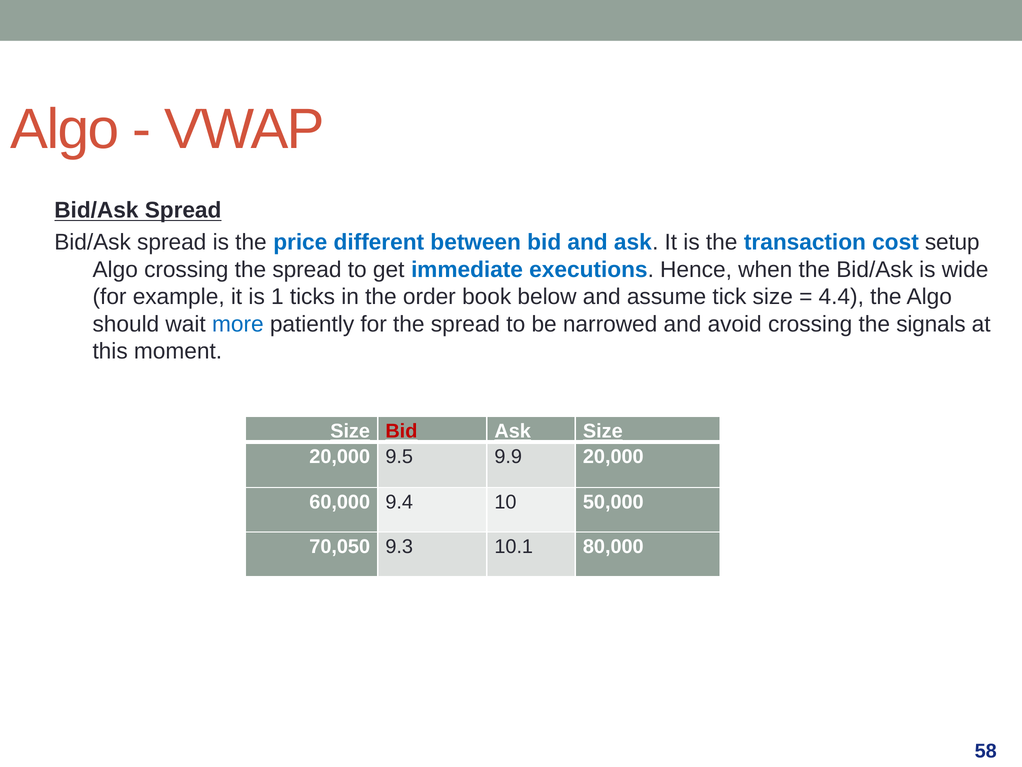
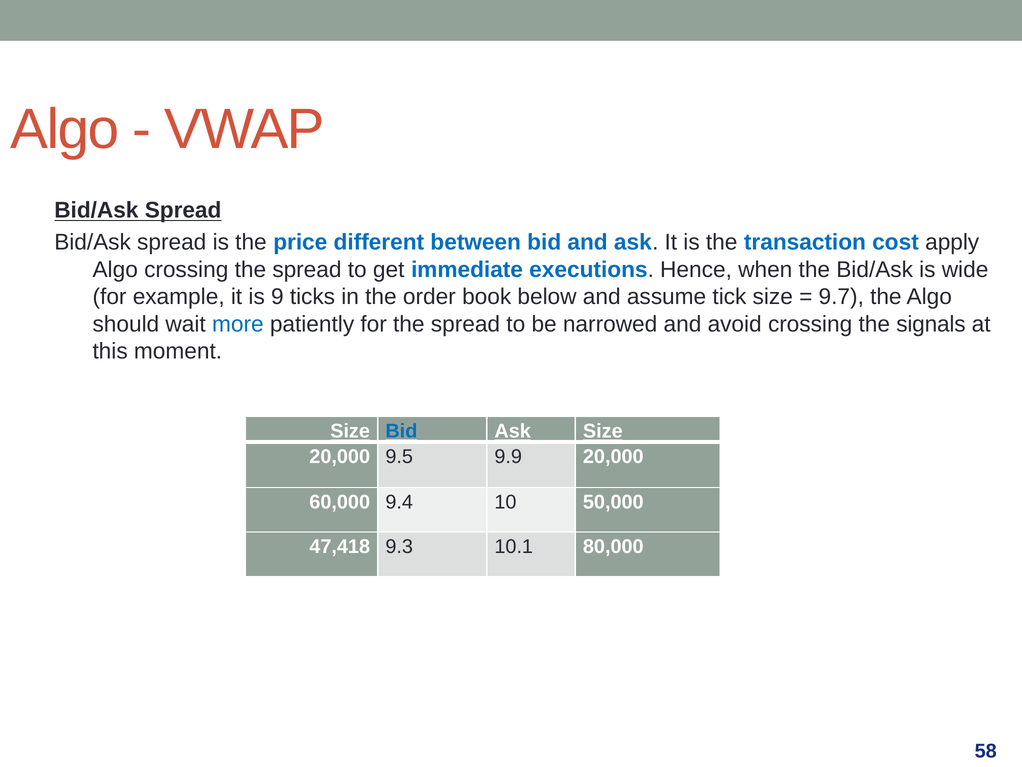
setup: setup -> apply
1: 1 -> 9
4.4: 4.4 -> 9.7
Bid at (401, 431) colour: red -> blue
70,050: 70,050 -> 47,418
